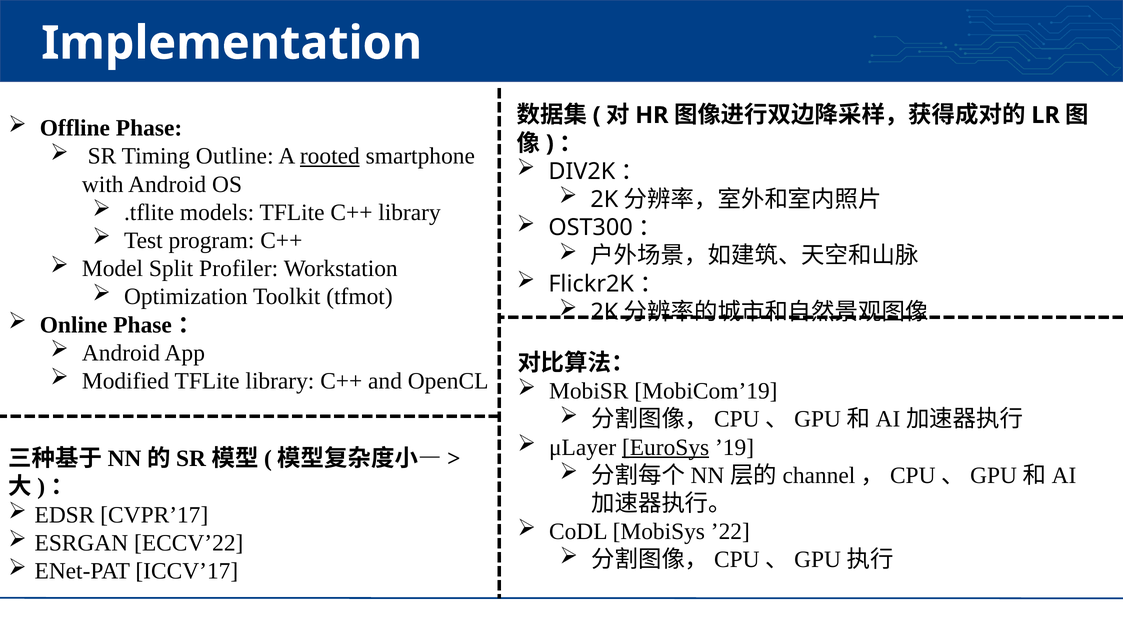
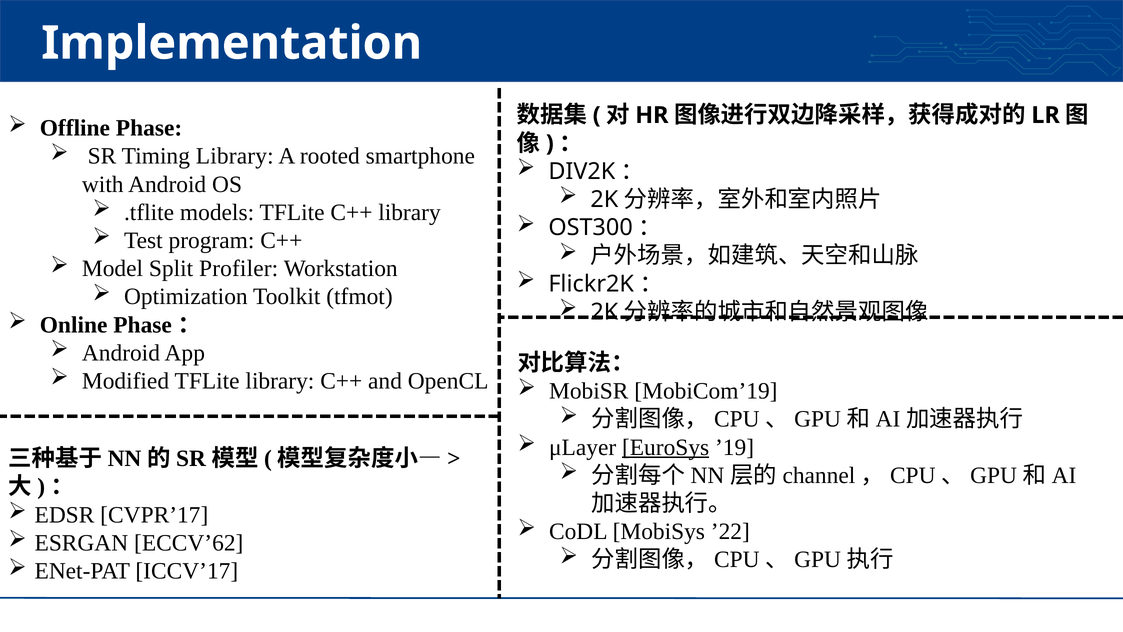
Timing Outline: Outline -> Library
rooted underline: present -> none
ECCV’22: ECCV’22 -> ECCV’62
